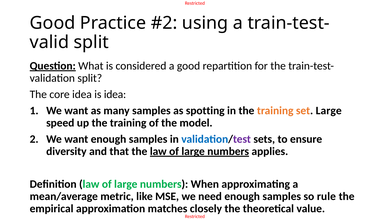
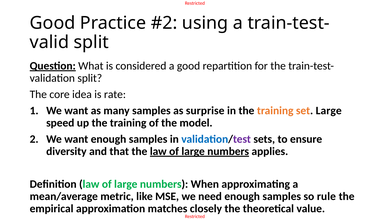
is idea: idea -> rate
spotting: spotting -> surprise
